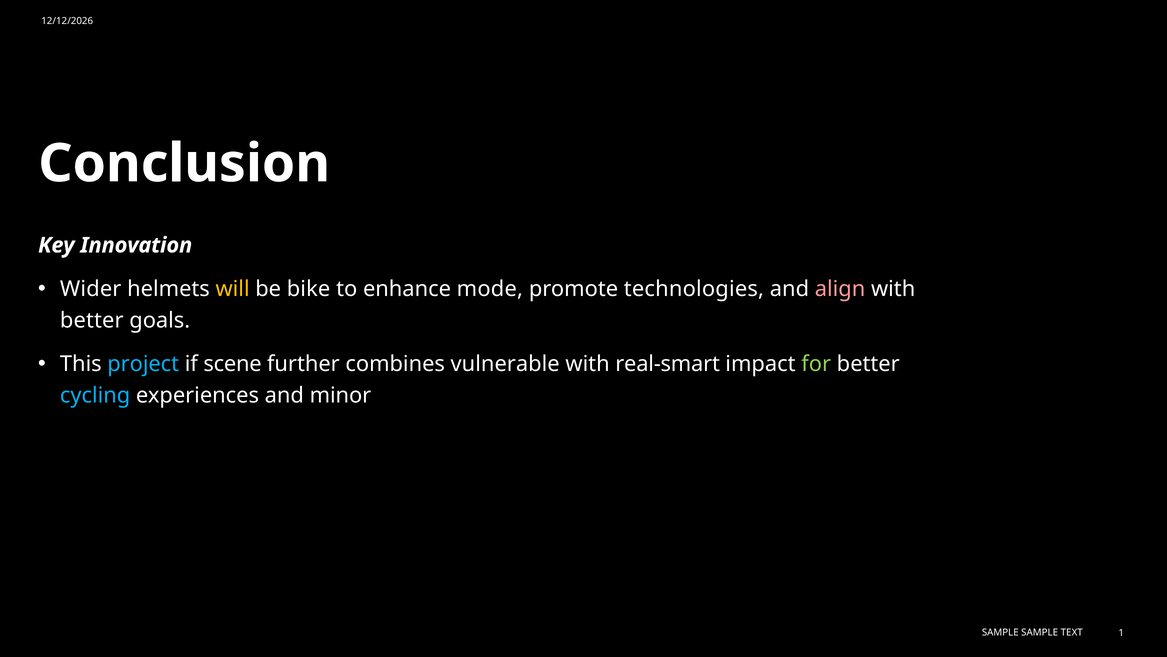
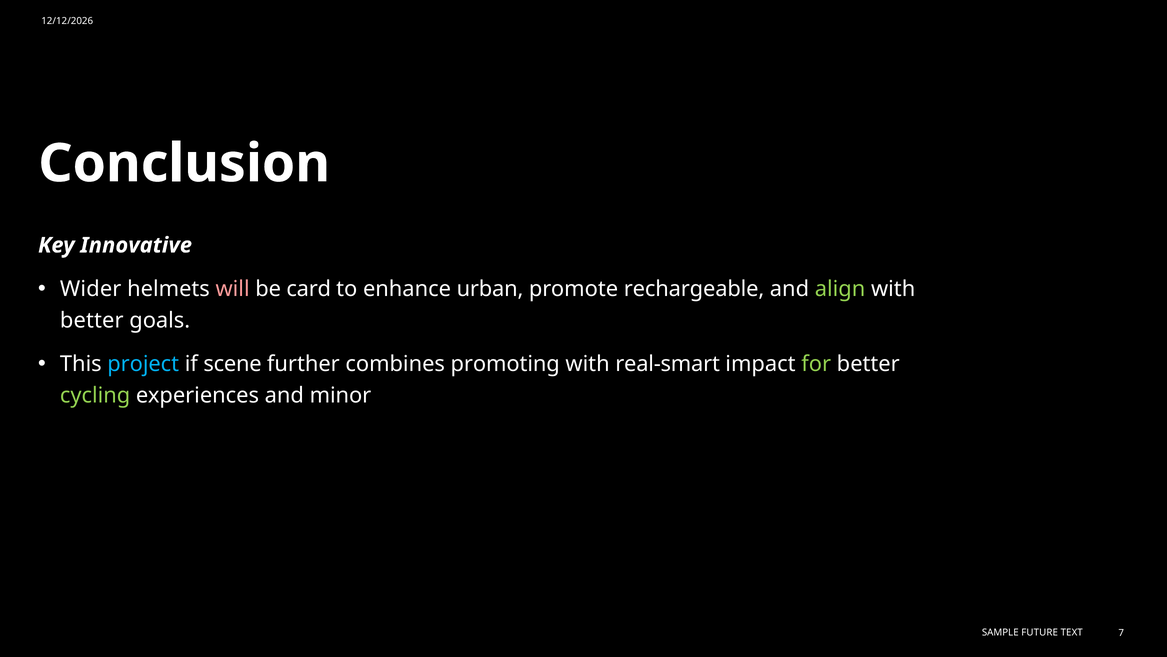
Innovation: Innovation -> Innovative
will colour: yellow -> pink
bike: bike -> card
mode: mode -> urban
technologies: technologies -> rechargeable
align colour: pink -> light green
vulnerable: vulnerable -> promoting
cycling colour: light blue -> light green
SAMPLE SAMPLE: SAMPLE -> FUTURE
1: 1 -> 7
